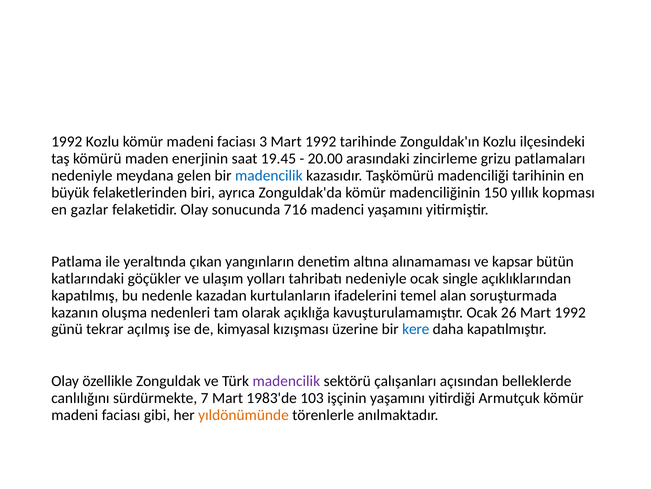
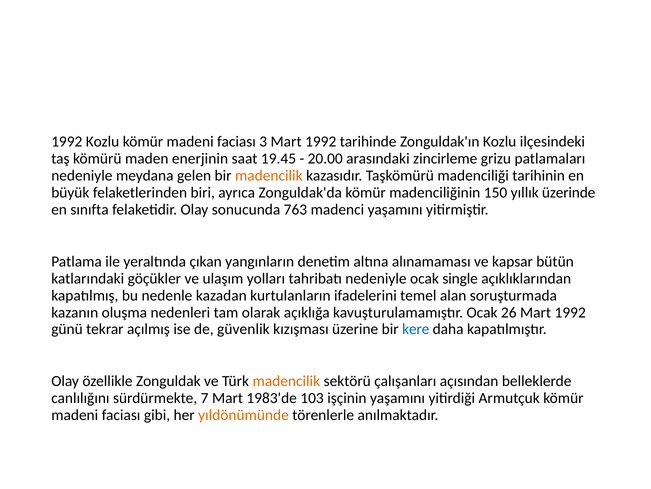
madencilik at (269, 176) colour: blue -> orange
kopması: kopması -> üzerinde
gazlar: gazlar -> sınıfta
716: 716 -> 763
kimyasal: kimyasal -> güvenlik
madencilik at (286, 381) colour: purple -> orange
